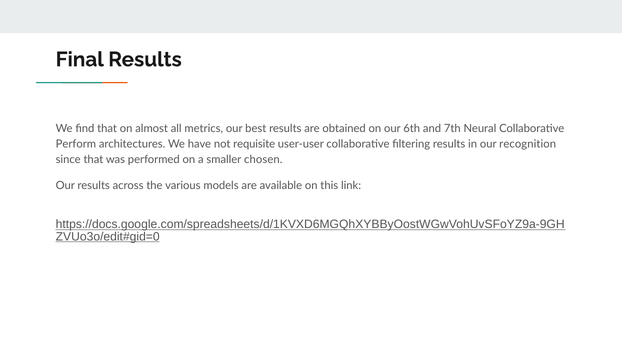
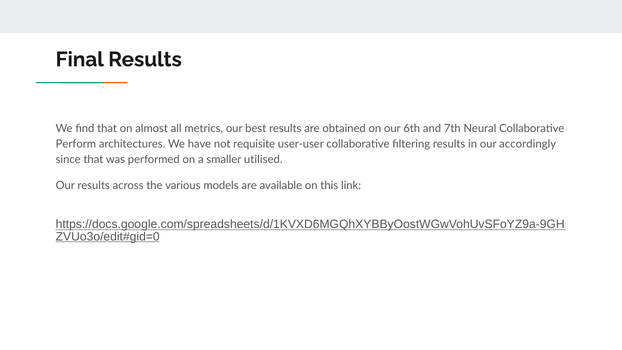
recognition: recognition -> accordingly
chosen: chosen -> utilised
